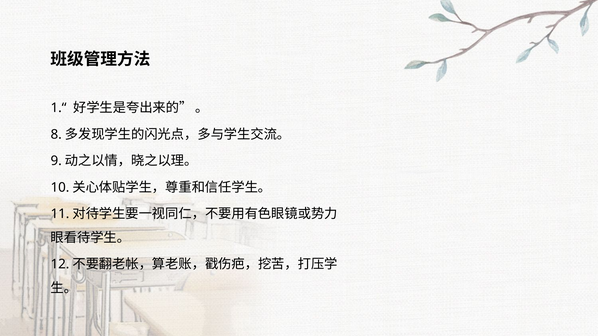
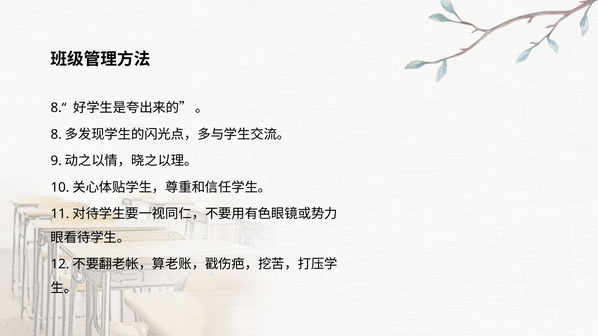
1.“: 1.“ -> 8.“
